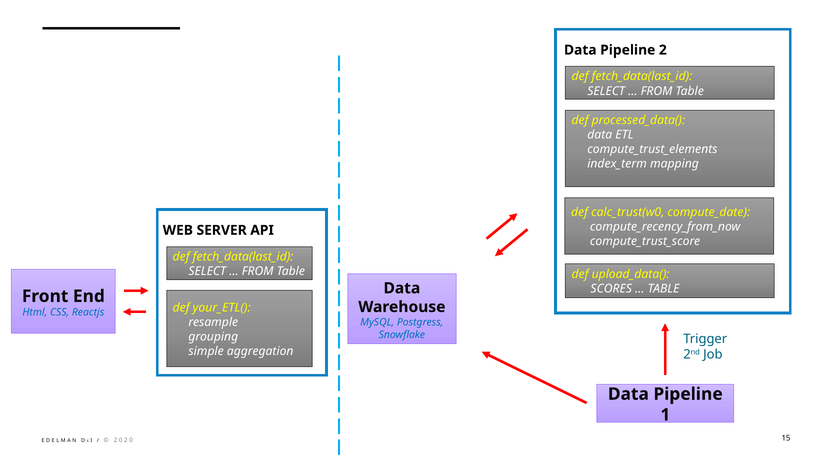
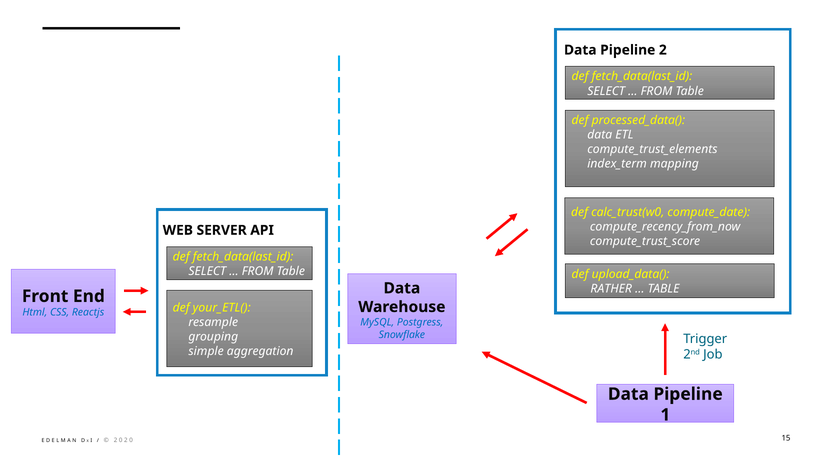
SCORES: SCORES -> RATHER
